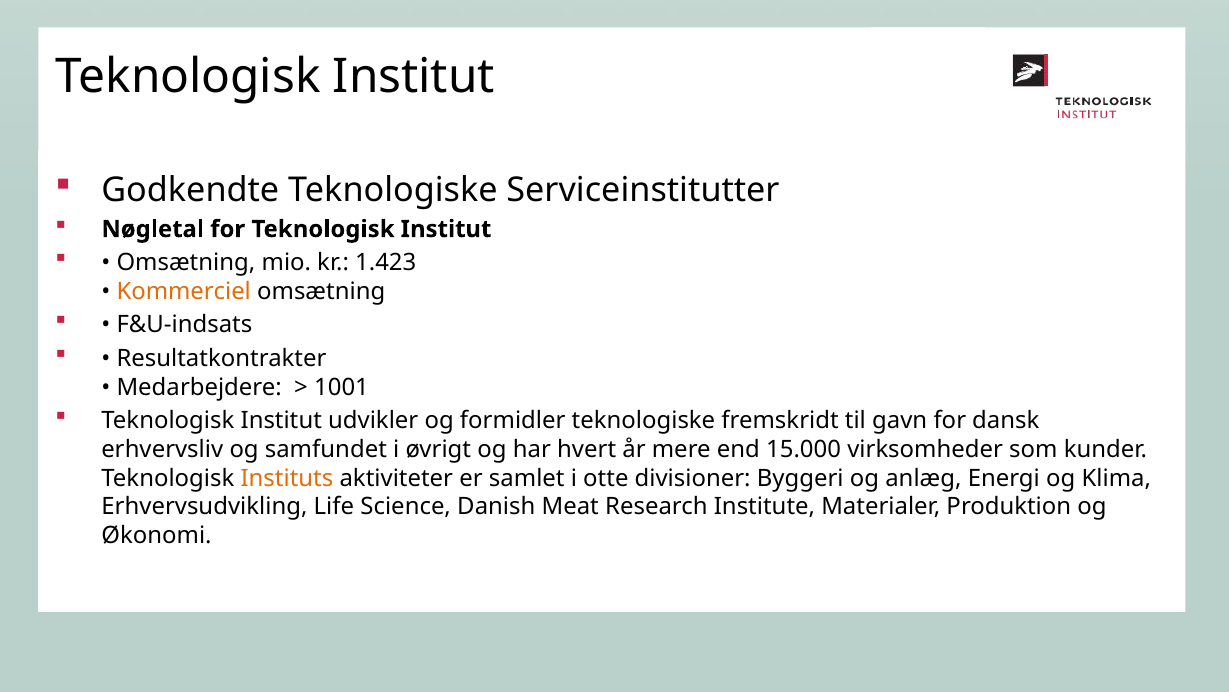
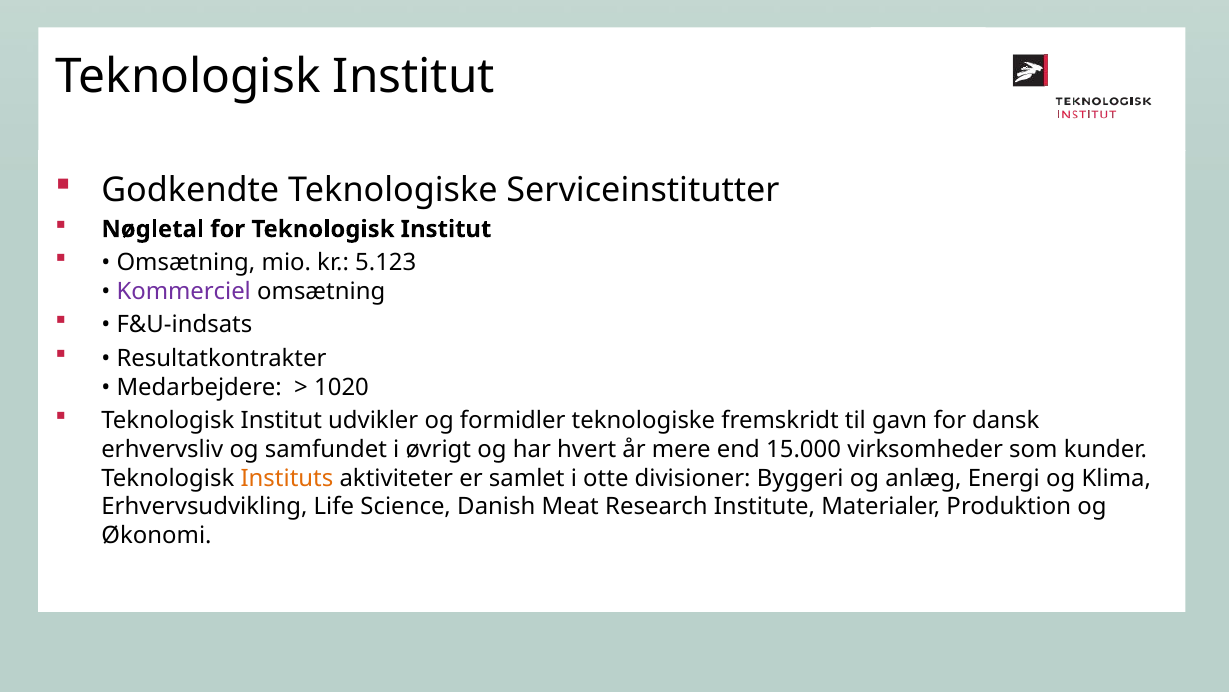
1.423: 1.423 -> 5.123
Kommerciel colour: orange -> purple
1001: 1001 -> 1020
